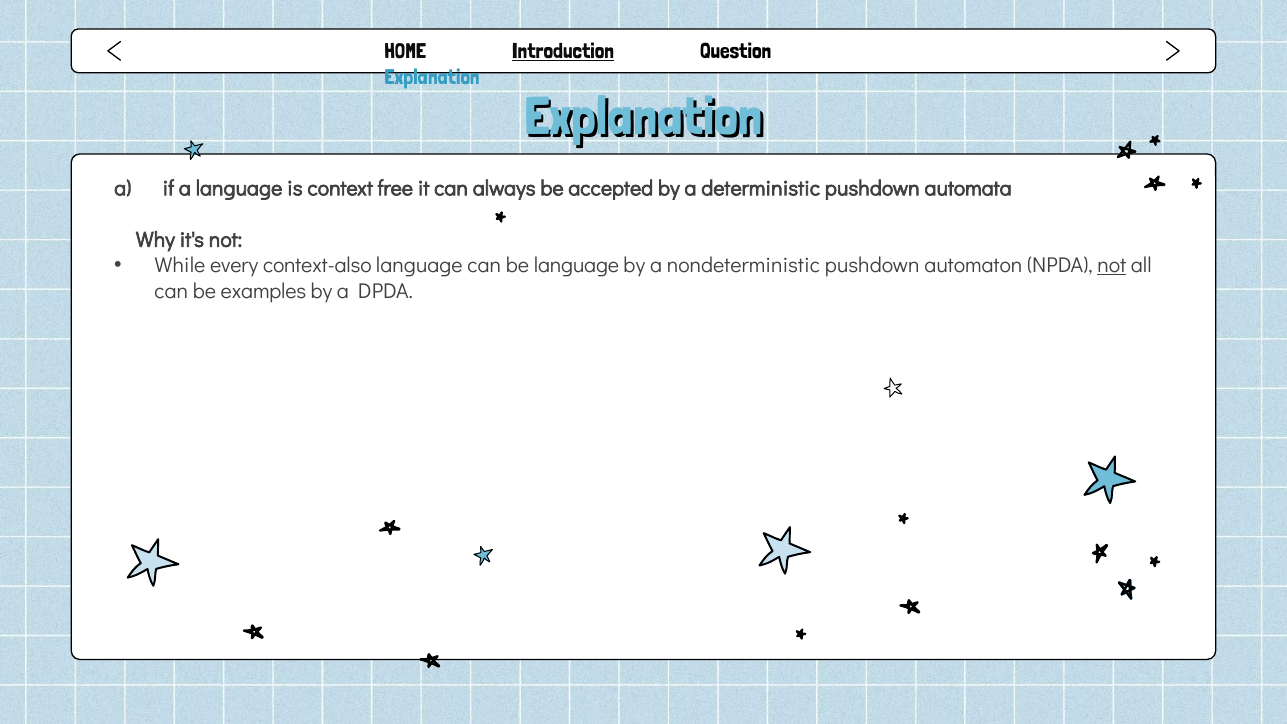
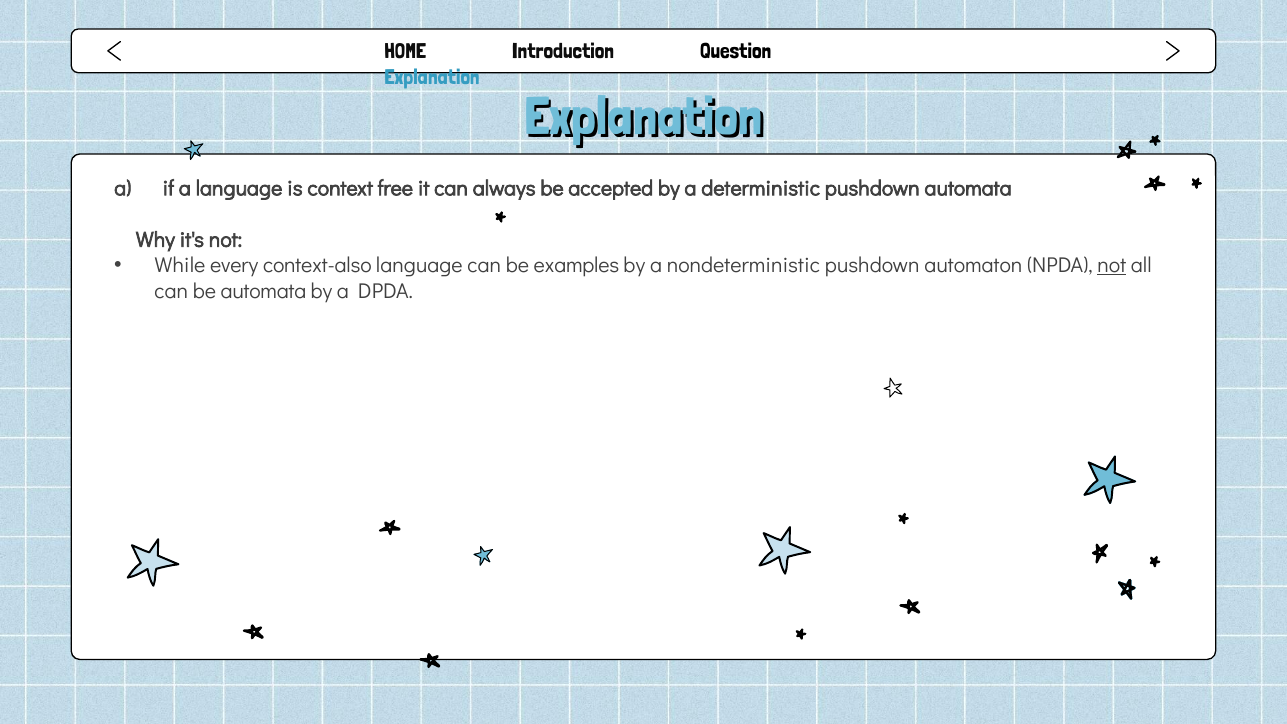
Introduction underline: present -> none
be language: language -> examples
be examples: examples -> automata
